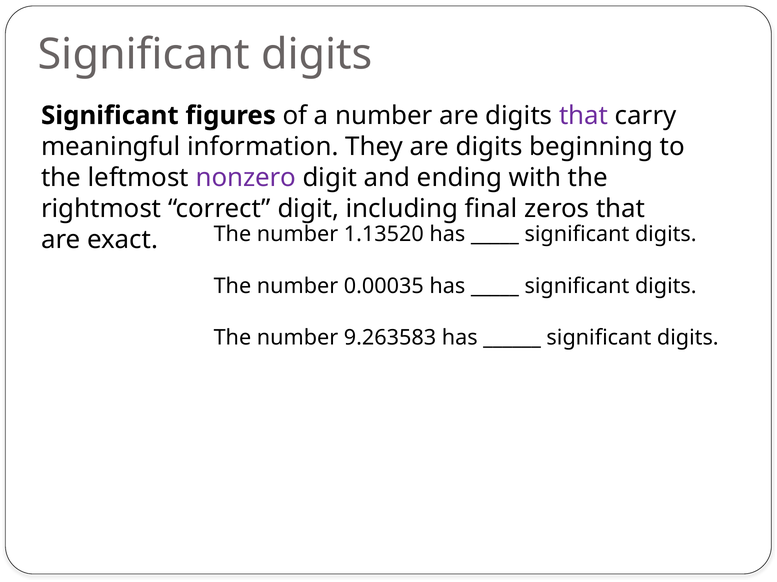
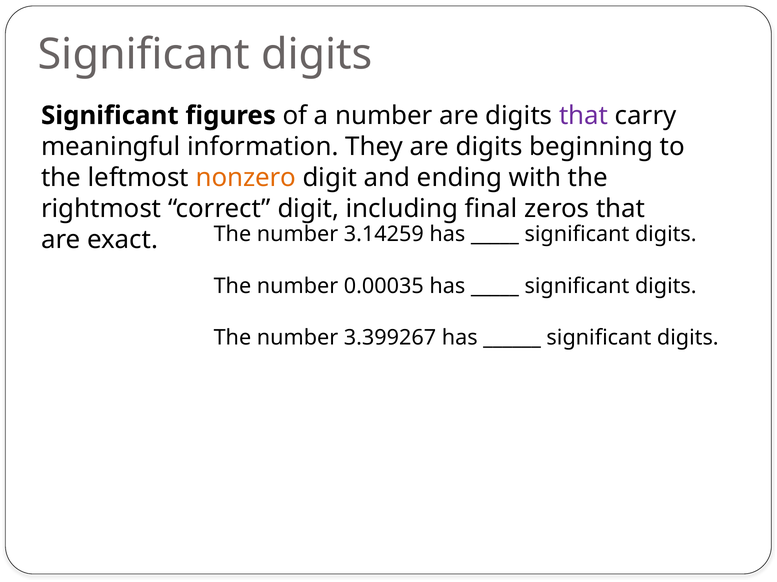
nonzero colour: purple -> orange
1.13520: 1.13520 -> 3.14259
9.263583: 9.263583 -> 3.399267
